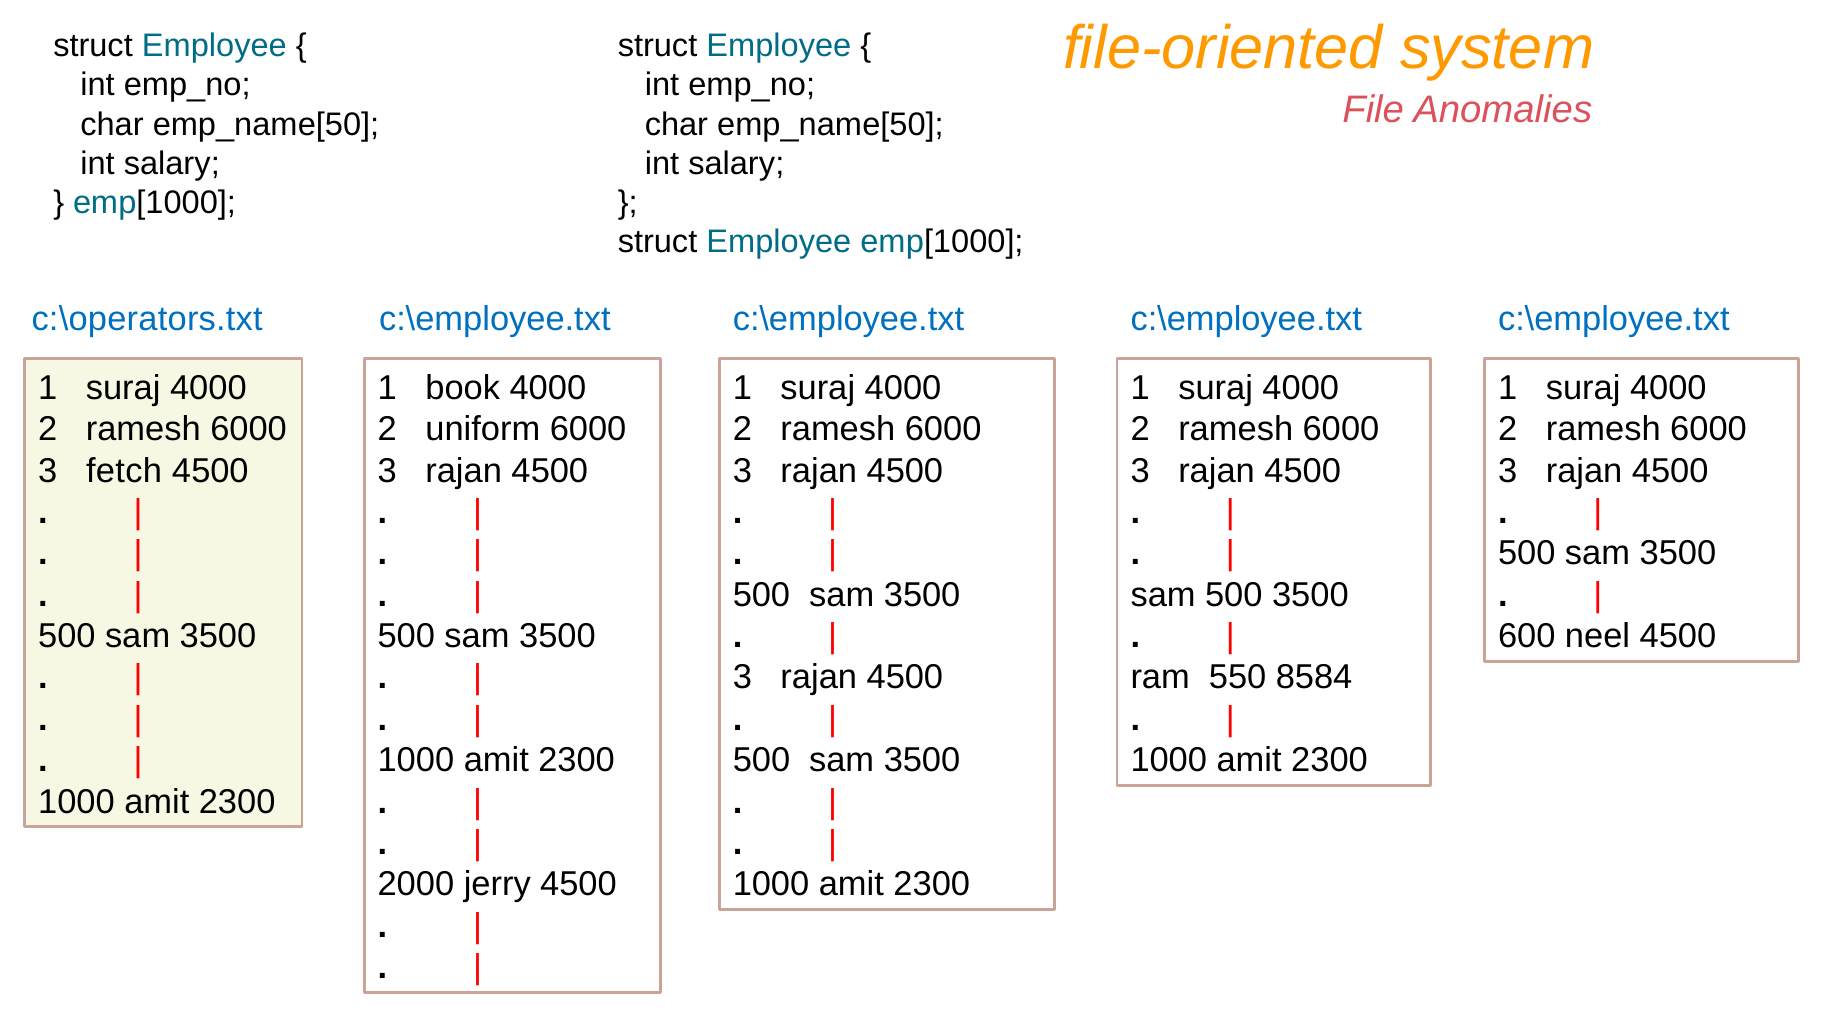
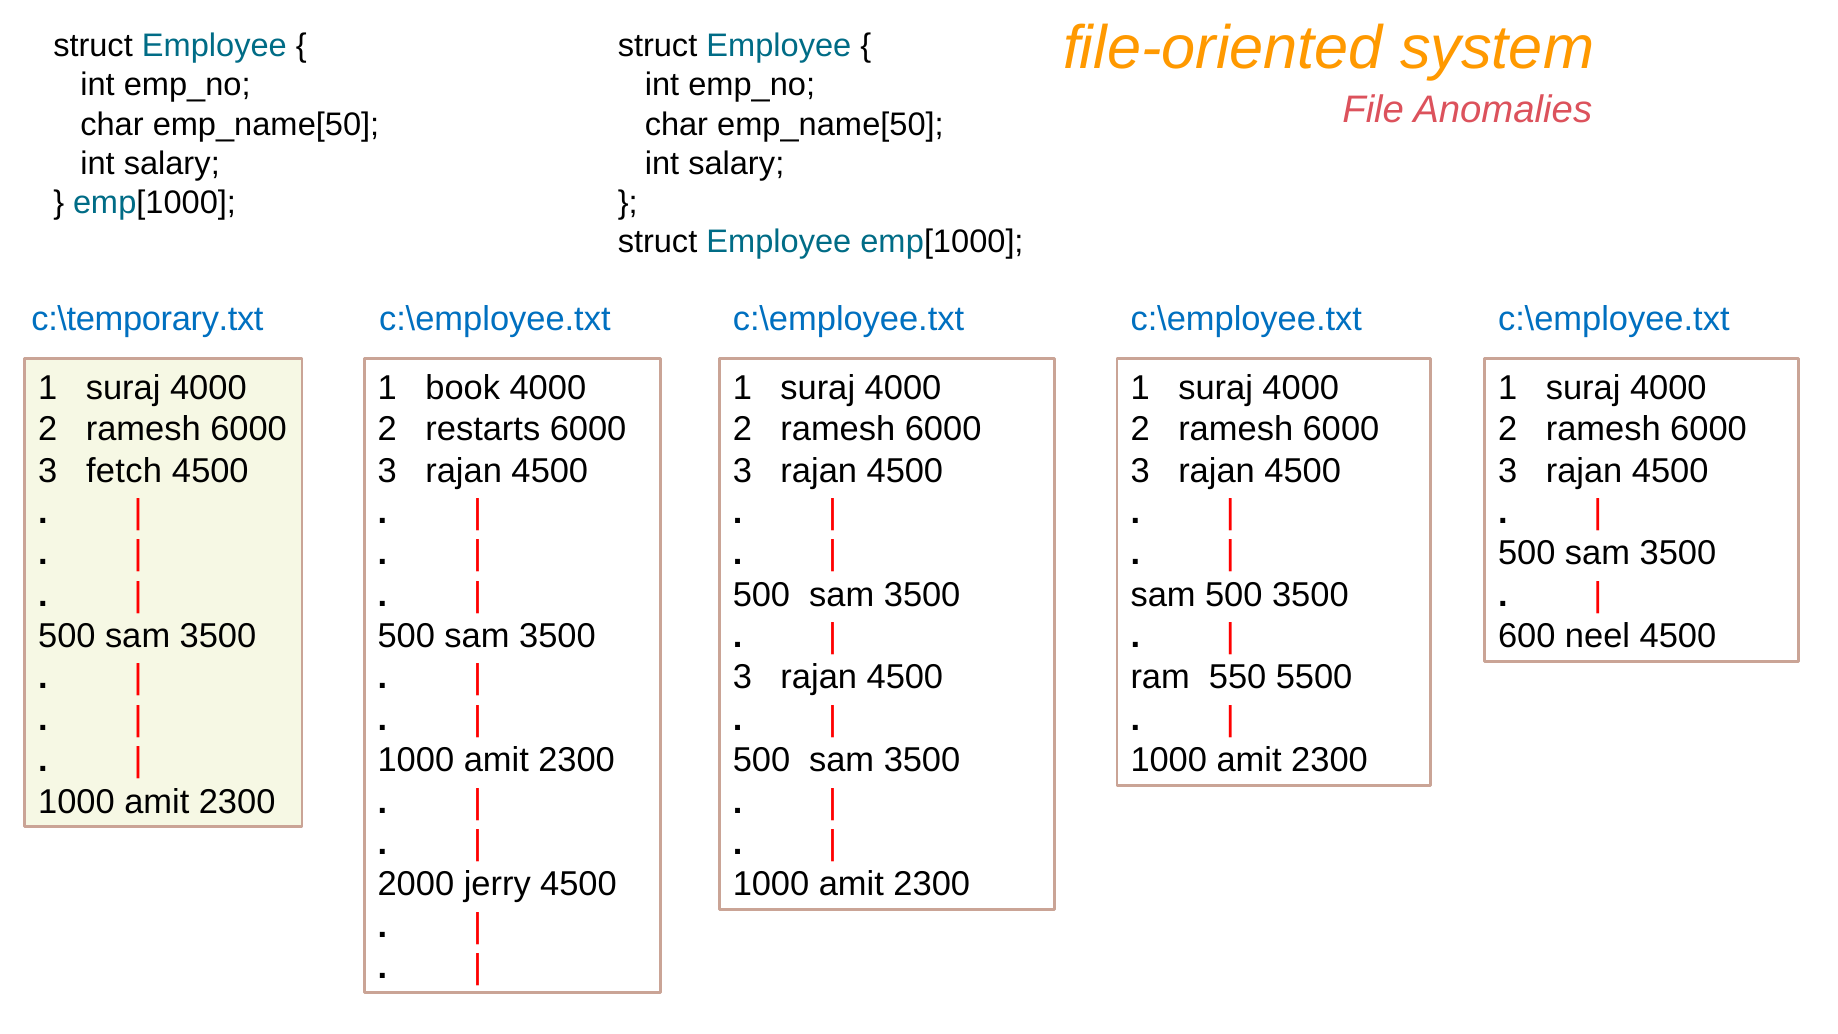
c:\operators.txt: c:\operators.txt -> c:\temporary.txt
uniform: uniform -> restarts
8584: 8584 -> 5500
